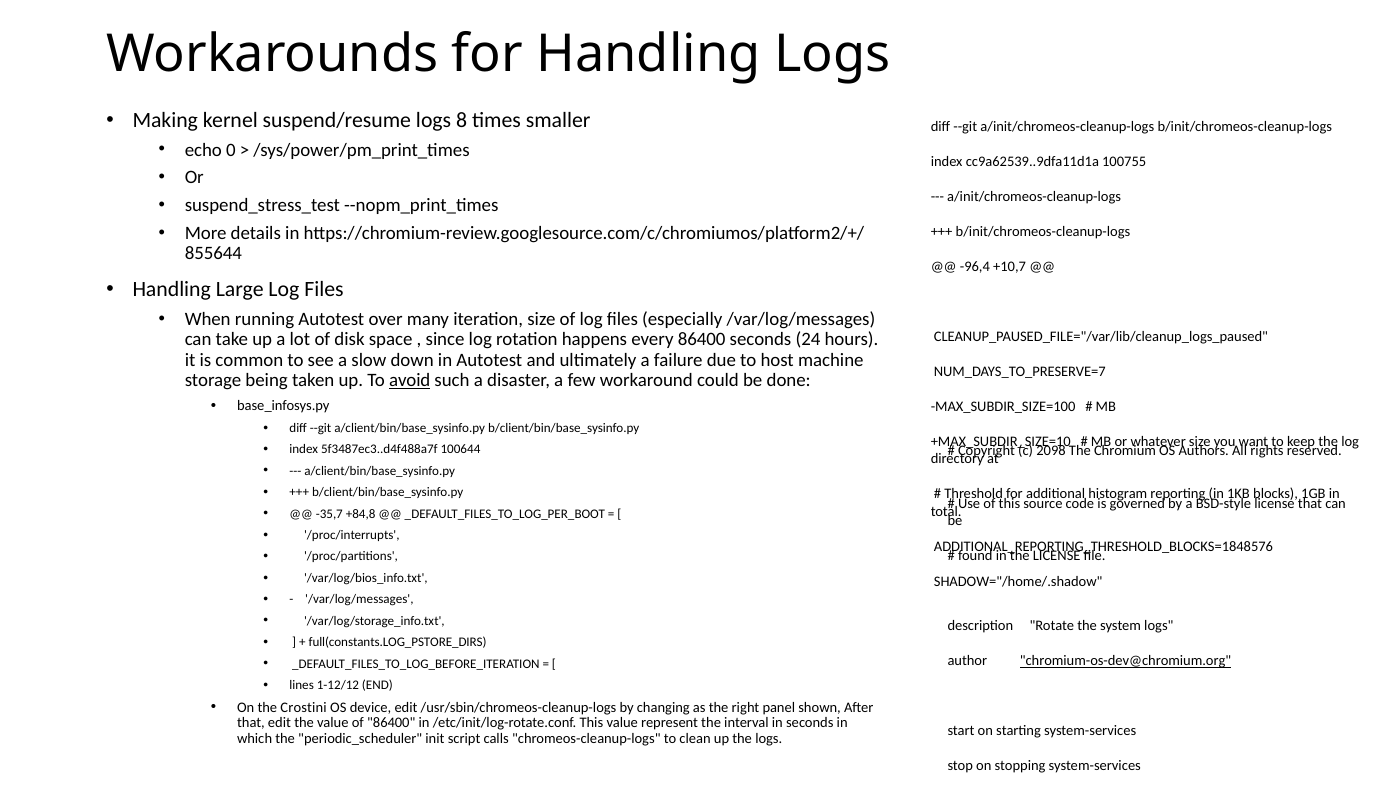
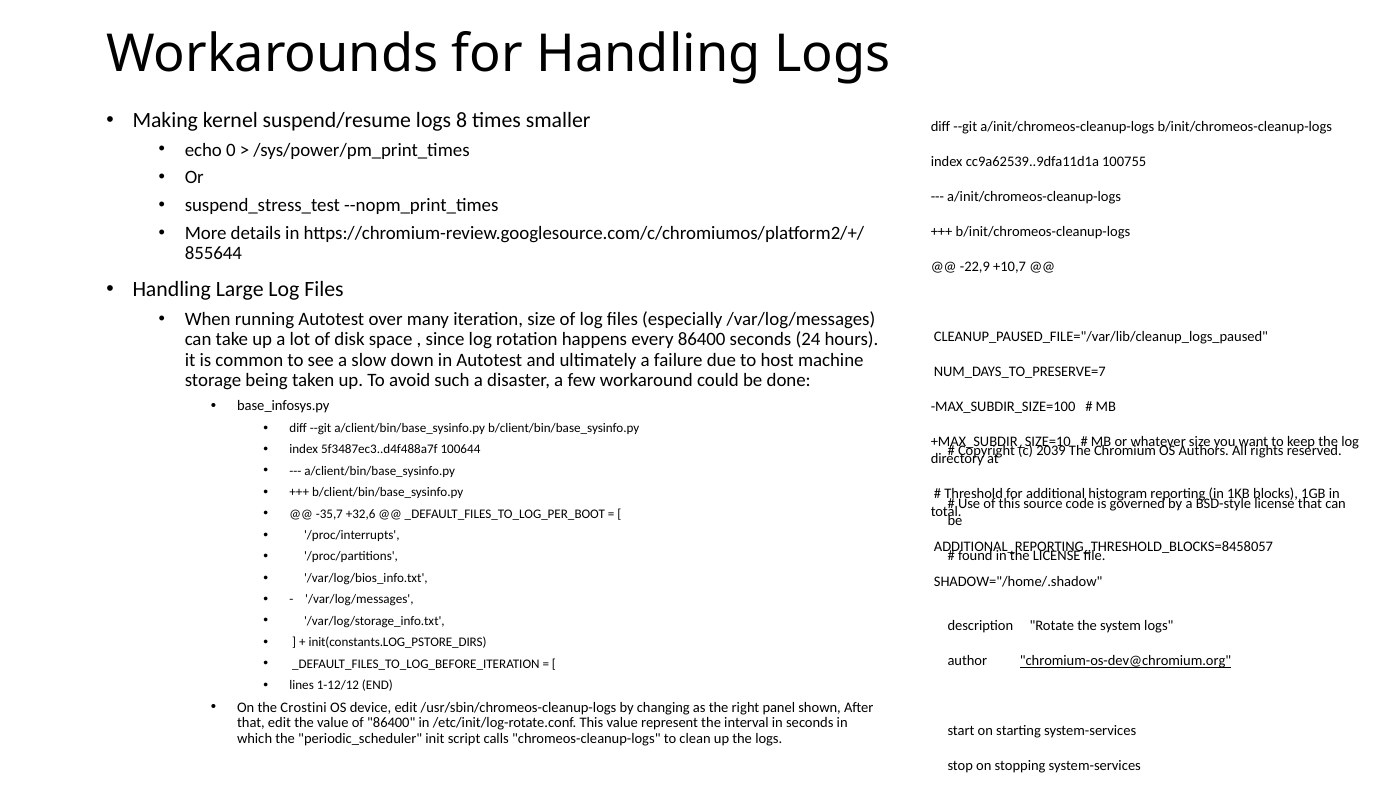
-96,4: -96,4 -> -22,9
avoid underline: present -> none
2098: 2098 -> 2039
+84,8: +84,8 -> +32,6
ADDITIONAL_REPORTING_THRESHOLD_BLOCKS=1848576: ADDITIONAL_REPORTING_THRESHOLD_BLOCKS=1848576 -> ADDITIONAL_REPORTING_THRESHOLD_BLOCKS=8458057
full(constants.LOG_PSTORE_DIRS: full(constants.LOG_PSTORE_DIRS -> init(constants.LOG_PSTORE_DIRS
